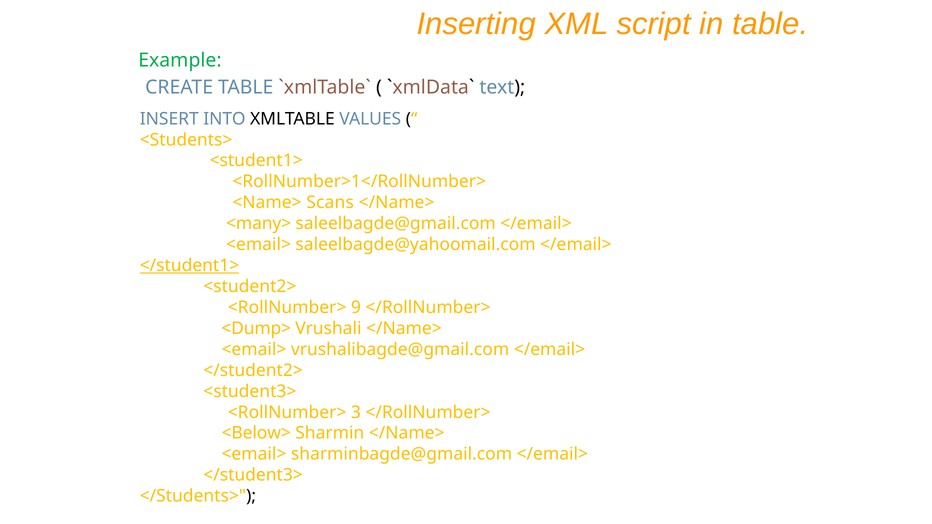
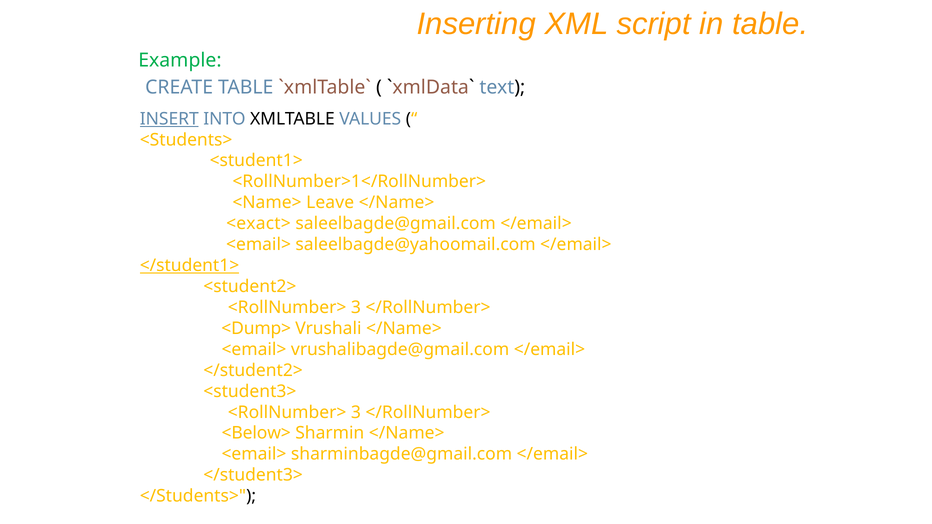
INSERT underline: none -> present
Scans: Scans -> Leave
<many>: <many> -> <exact>
9 at (356, 308): 9 -> 3
